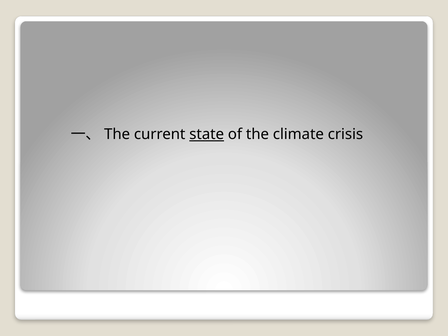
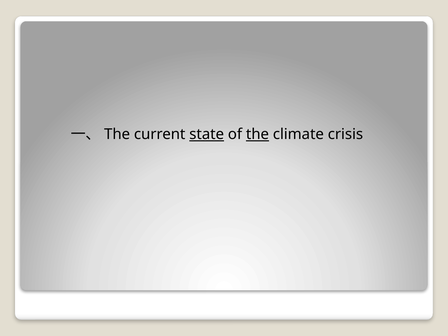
the at (257, 134) underline: none -> present
